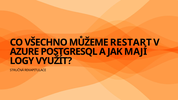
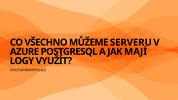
RESTART: RESTART -> SERVERU
